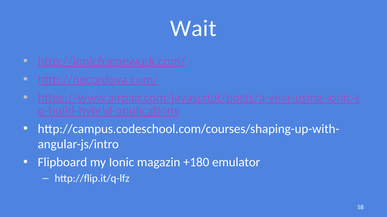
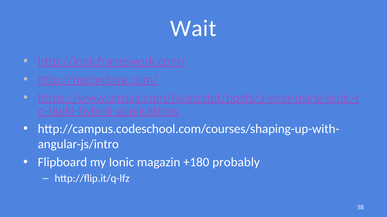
emulator: emulator -> probably
